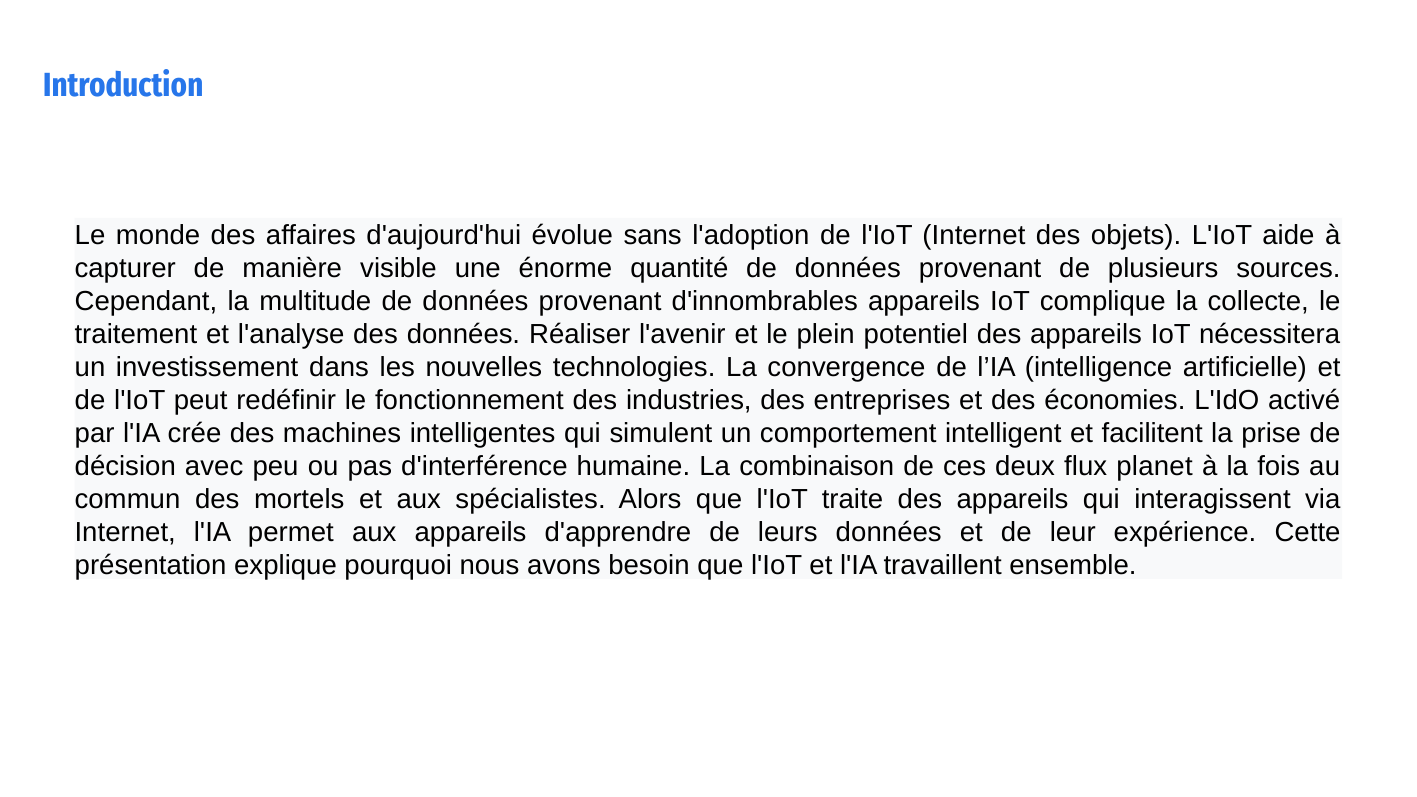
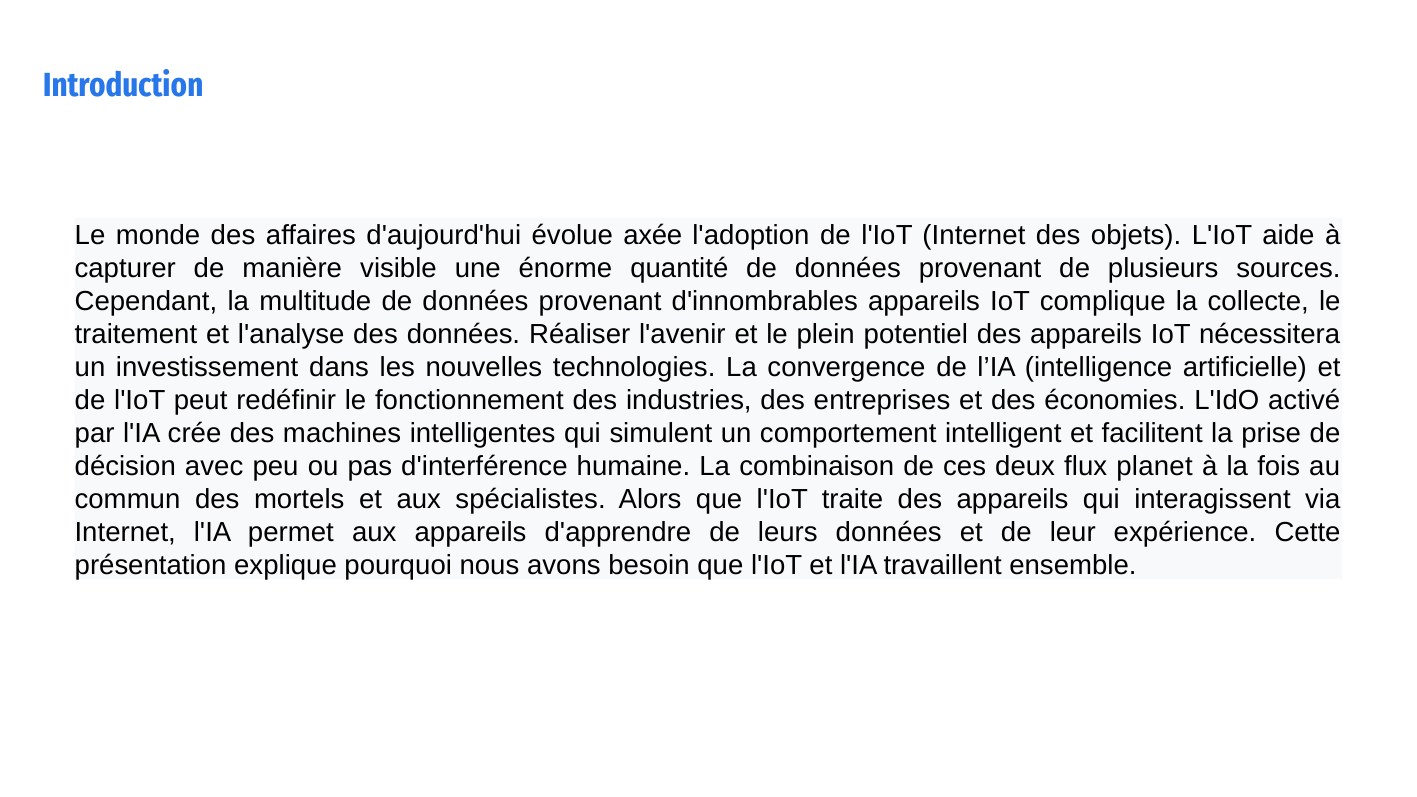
sans: sans -> axée
